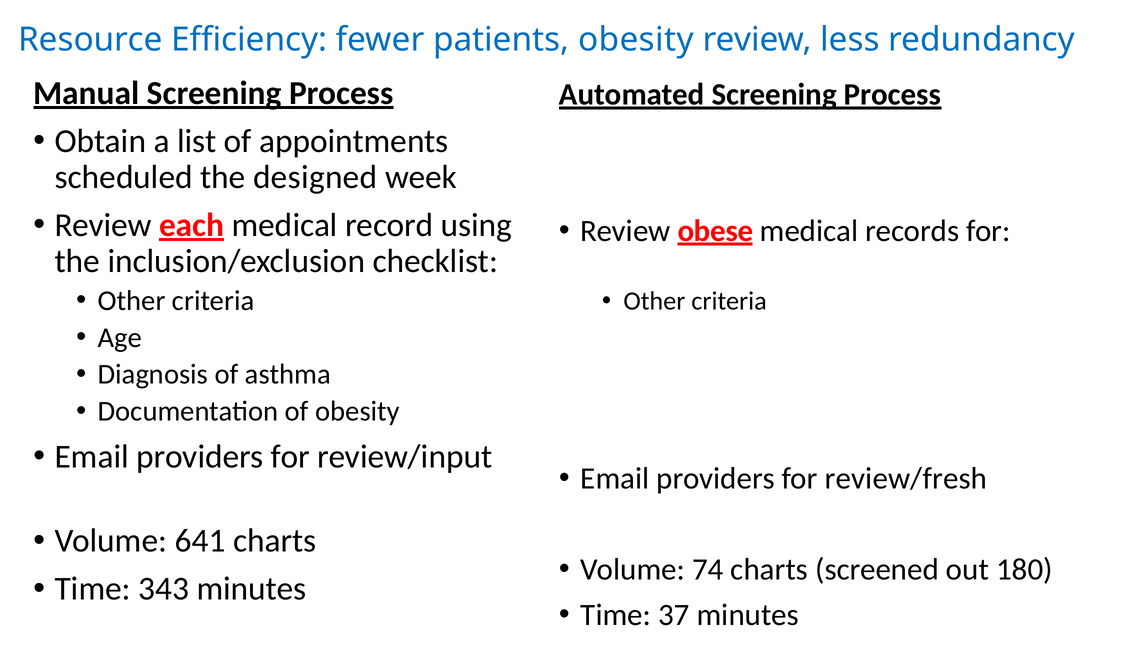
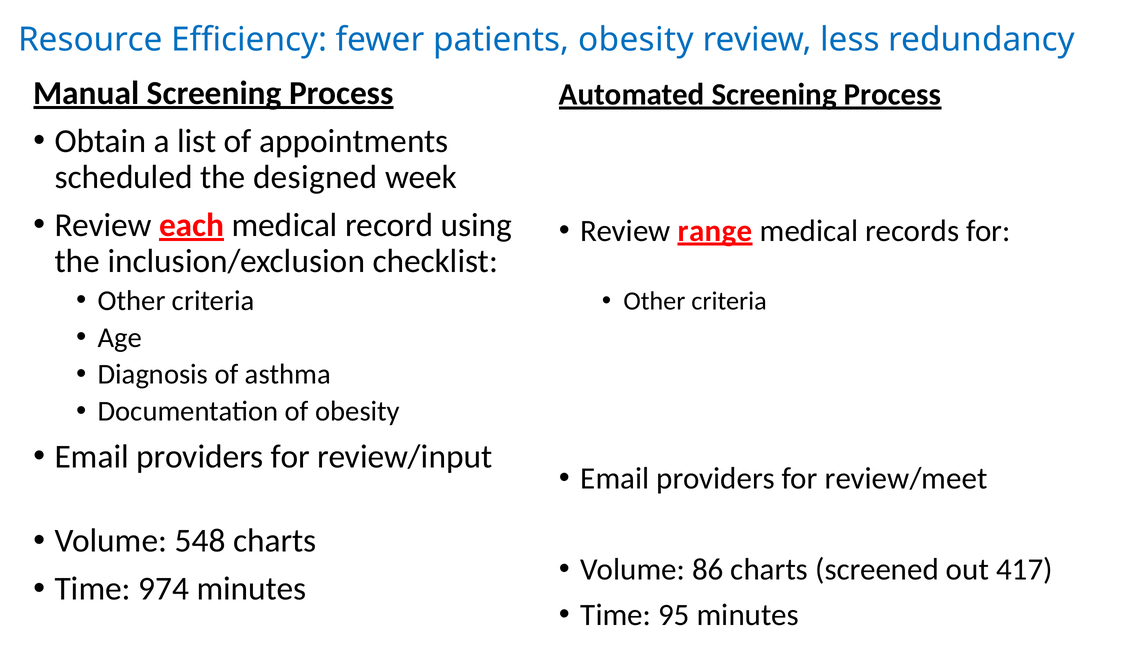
obese: obese -> range
review/fresh: review/fresh -> review/meet
641: 641 -> 548
74: 74 -> 86
180: 180 -> 417
343: 343 -> 974
37: 37 -> 95
